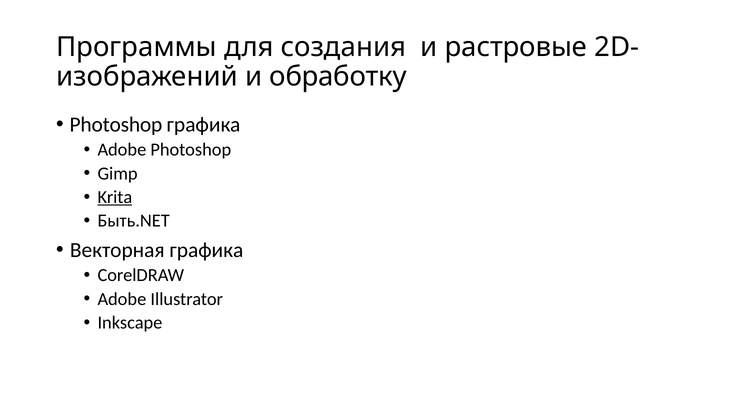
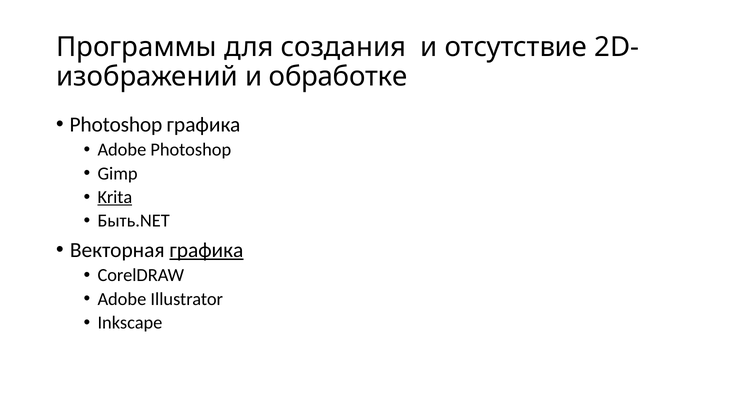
растровые: растровые -> отсутствие
обработку: обработку -> обработке
графика at (206, 250) underline: none -> present
